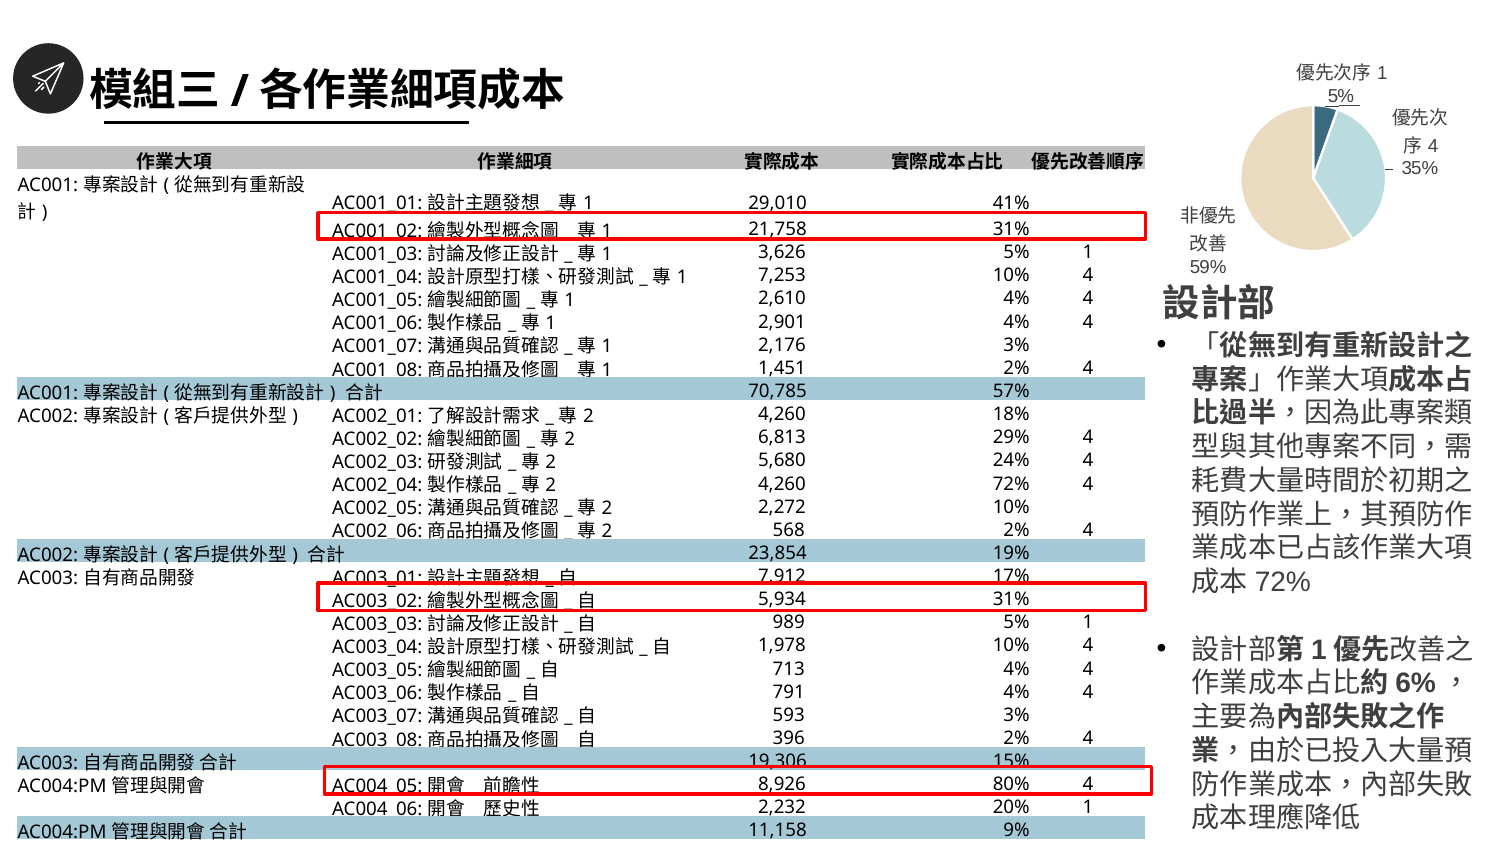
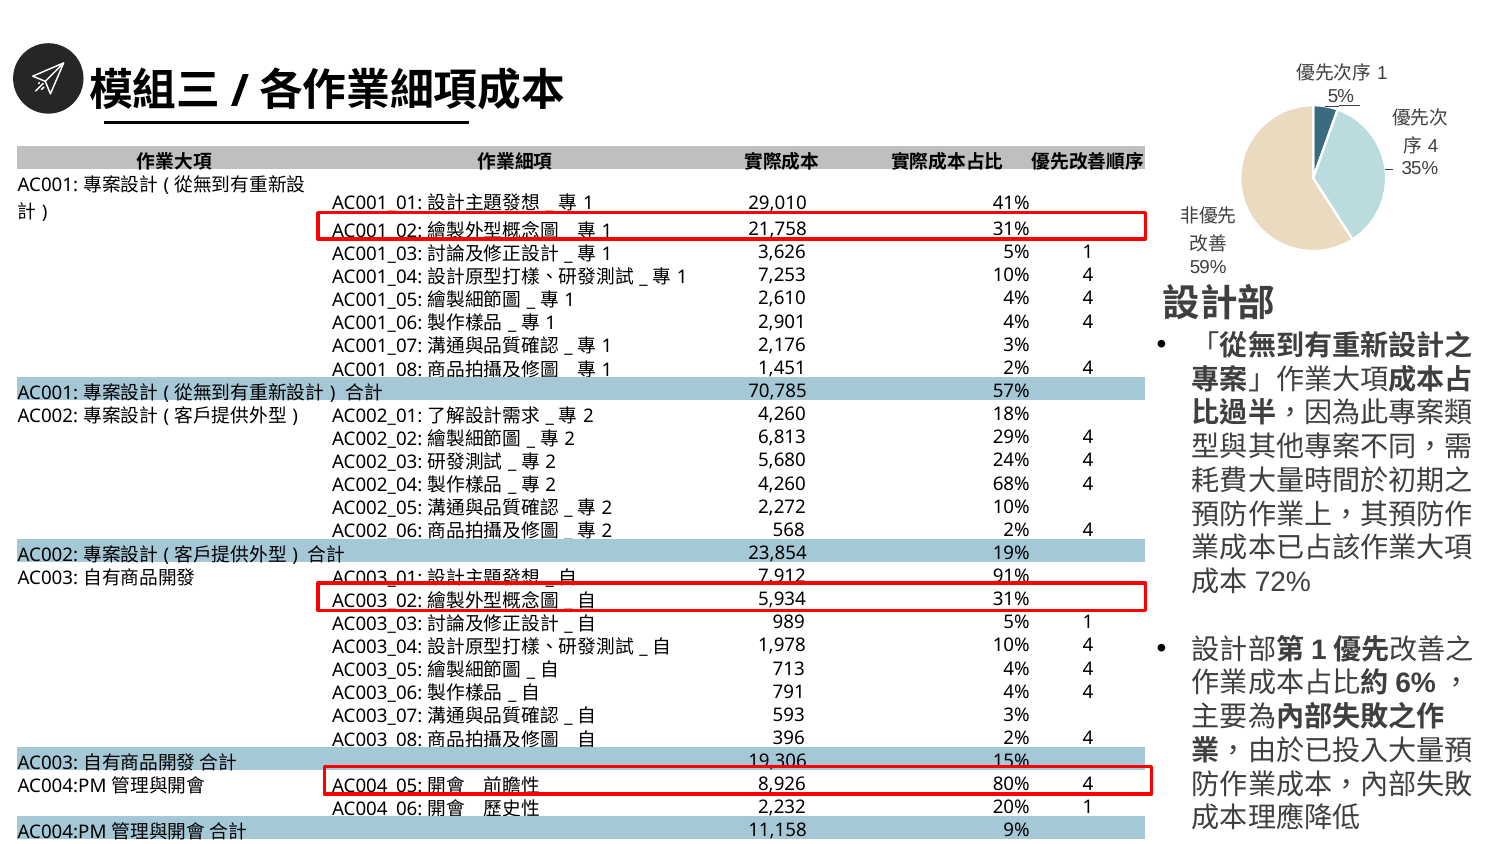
72%: 72% -> 68%
17%: 17% -> 91%
